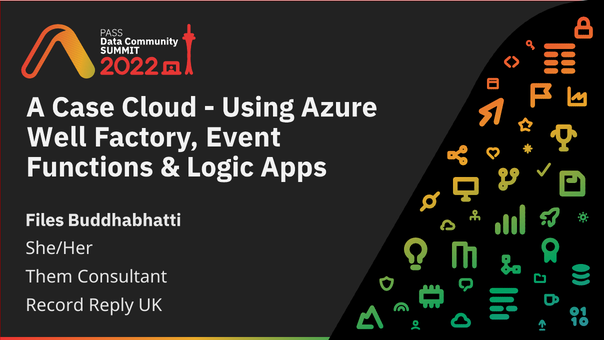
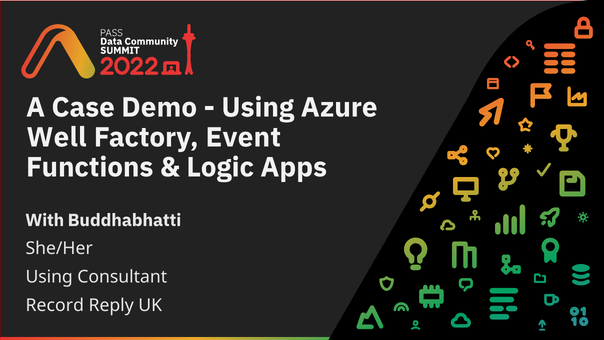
Cloud: Cloud -> Demo
Files: Files -> With
Them at (49, 277): Them -> Using
